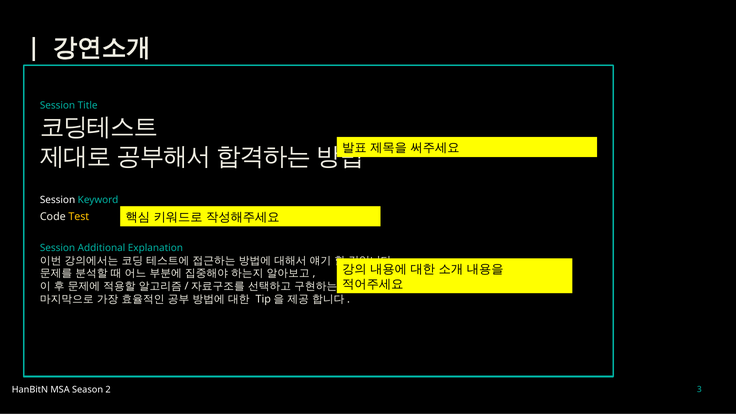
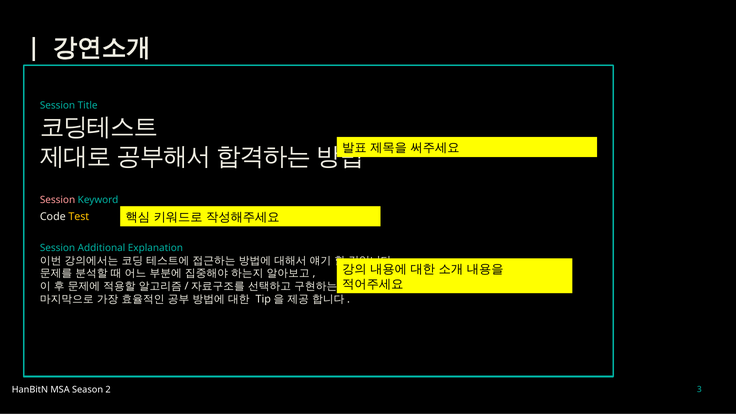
Session at (58, 200) colour: white -> pink
